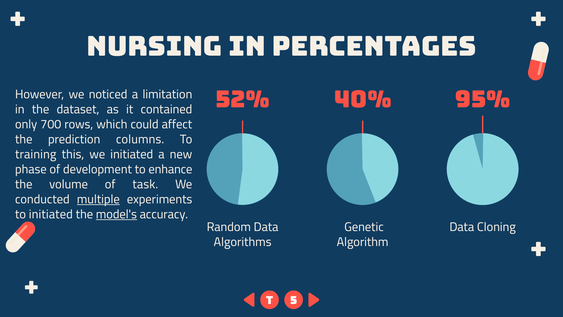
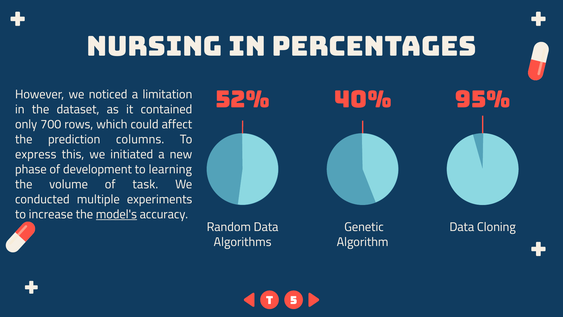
training: training -> express
enhance: enhance -> learning
multiple underline: present -> none
to initiated: initiated -> increase
